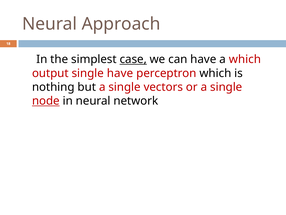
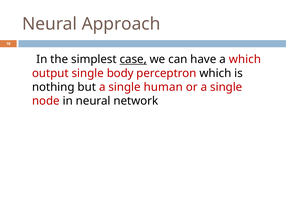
single have: have -> body
vectors: vectors -> human
node underline: present -> none
